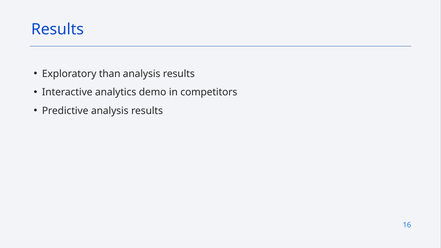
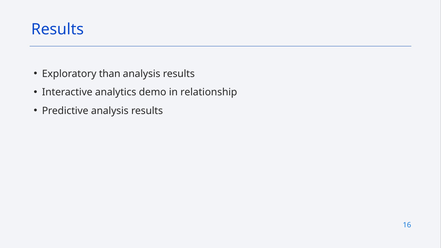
competitors: competitors -> relationship
